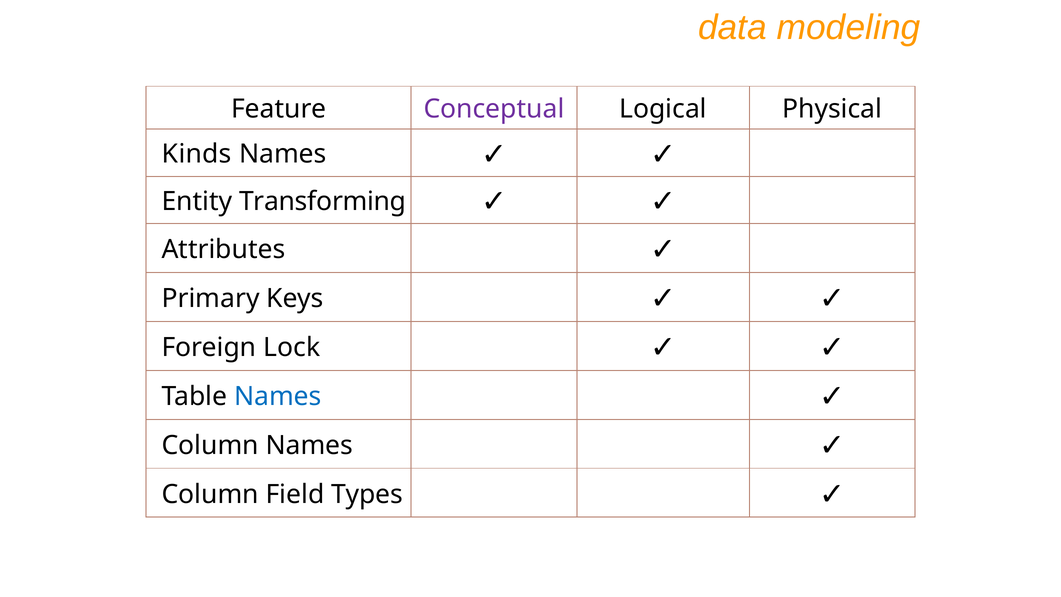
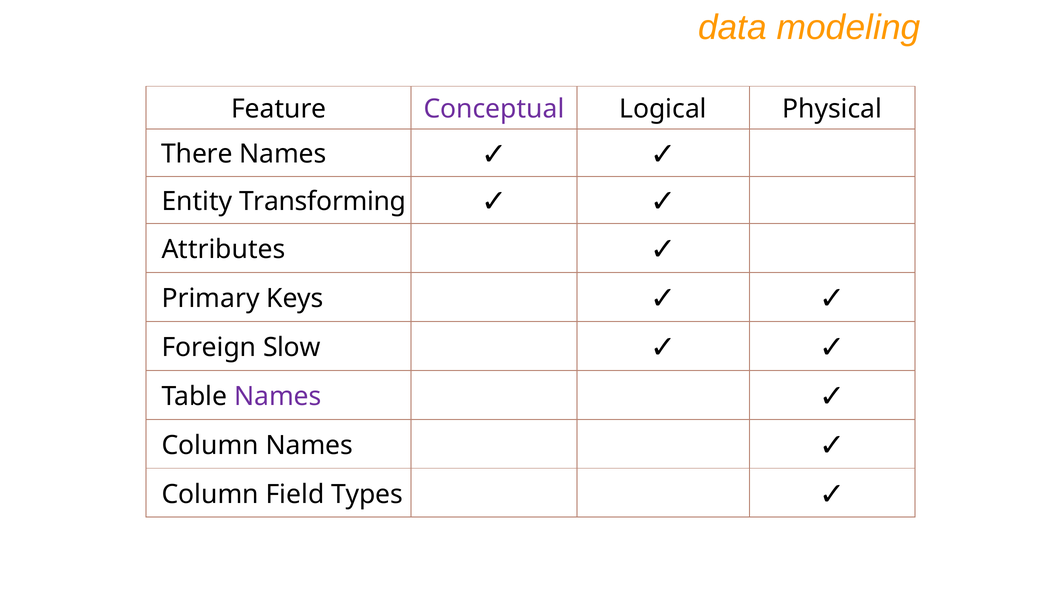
Kinds: Kinds -> There
Lock: Lock -> Slow
Names at (278, 396) colour: blue -> purple
